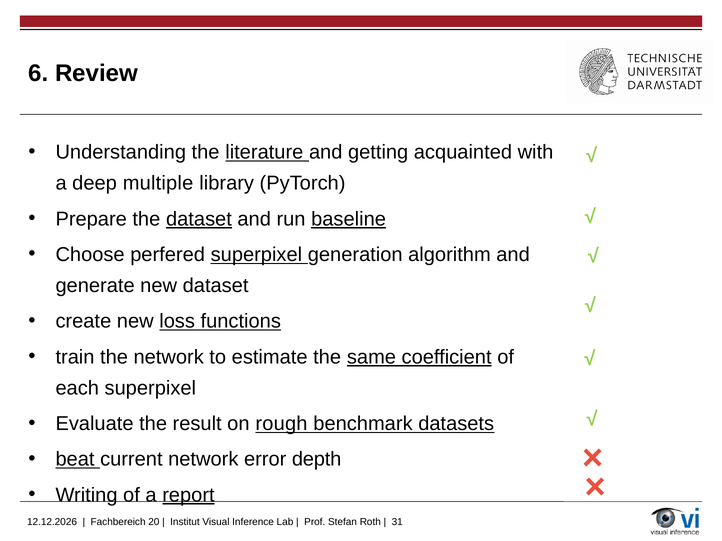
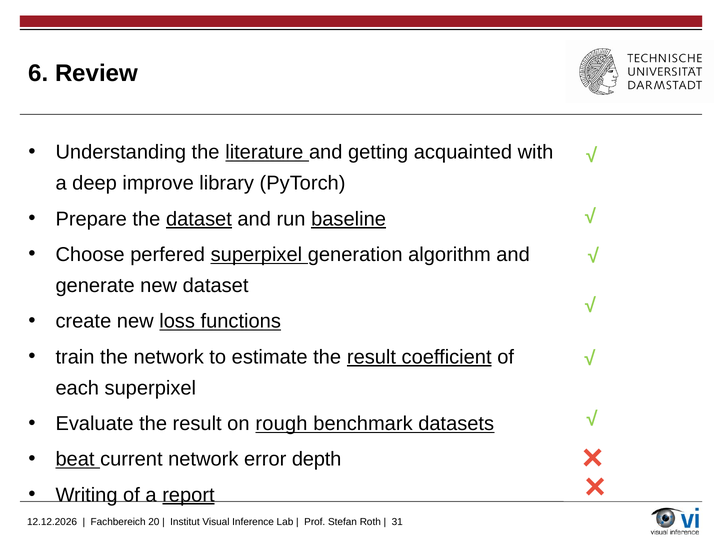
multiple: multiple -> improve
estimate the same: same -> result
